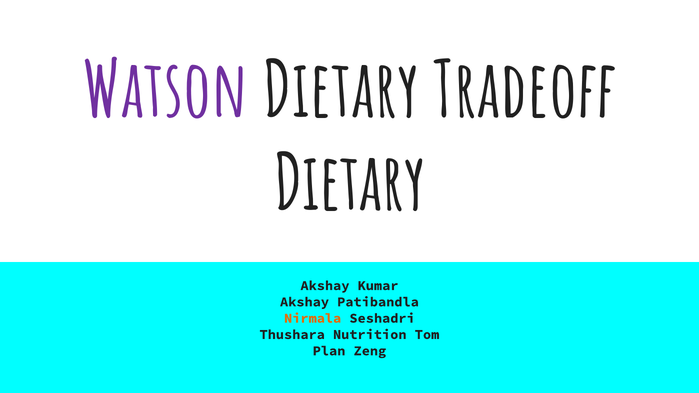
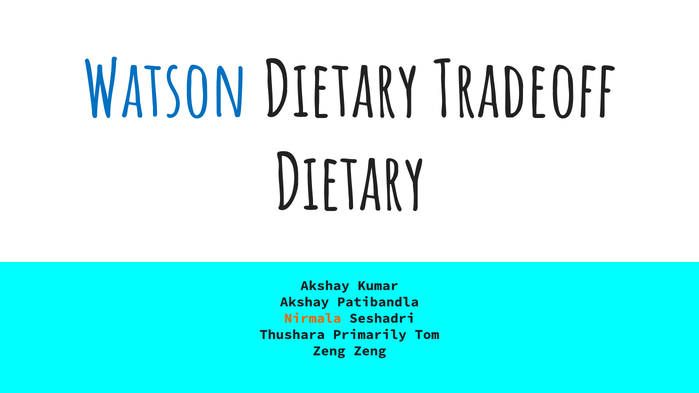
Watson colour: purple -> blue
Nutrition: Nutrition -> Primarily
Plan at (329, 351): Plan -> Zeng
